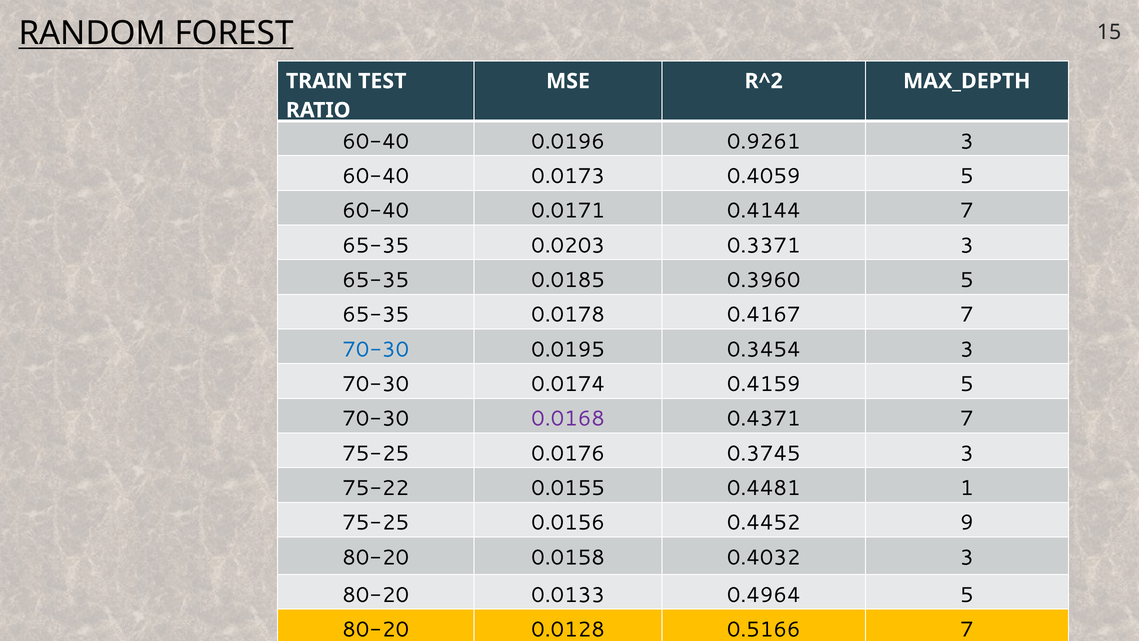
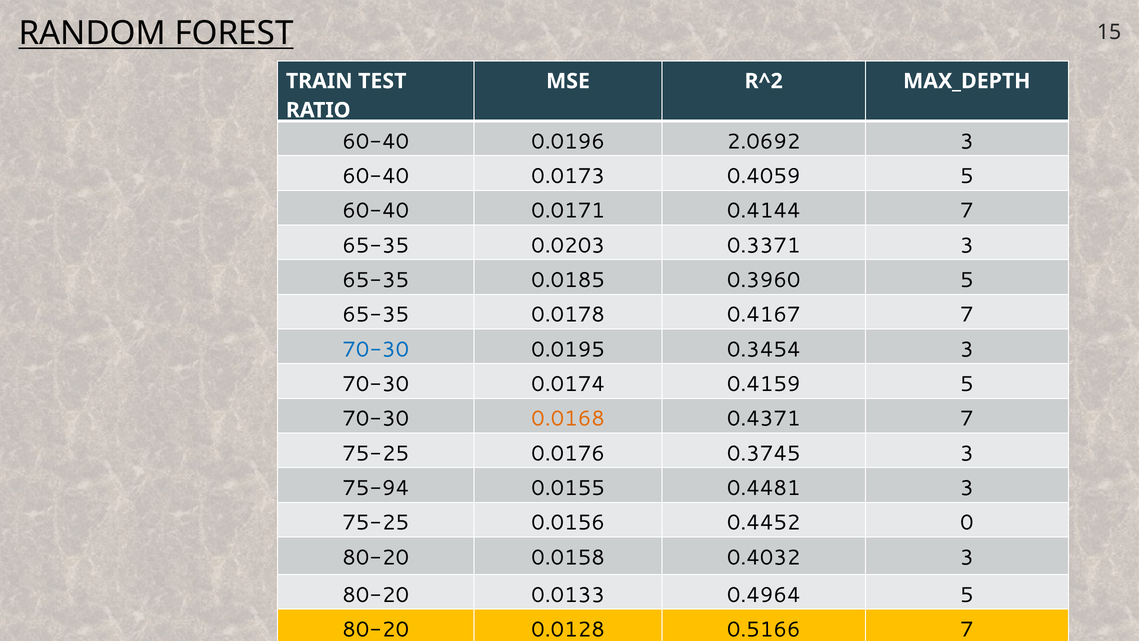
0.9261: 0.9261 -> 2.0692
0.0168 colour: purple -> orange
75-22: 75-22 -> 75-94
0.4481 1: 1 -> 3
9: 9 -> 0
